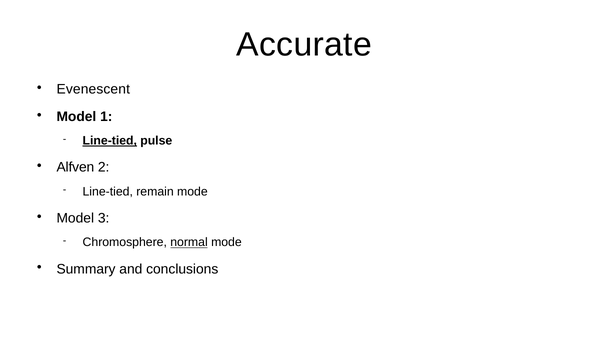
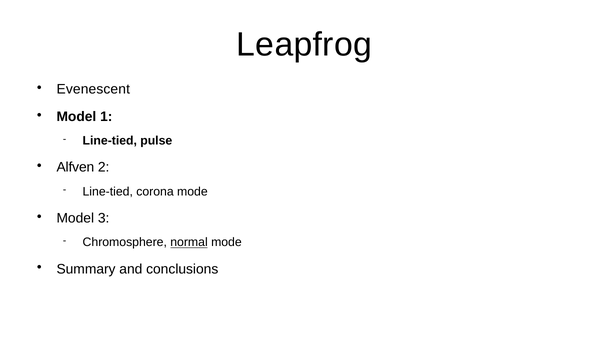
Accurate: Accurate -> Leapfrog
Line-tied at (110, 141) underline: present -> none
remain: remain -> corona
